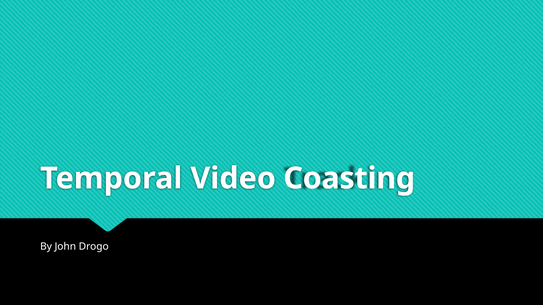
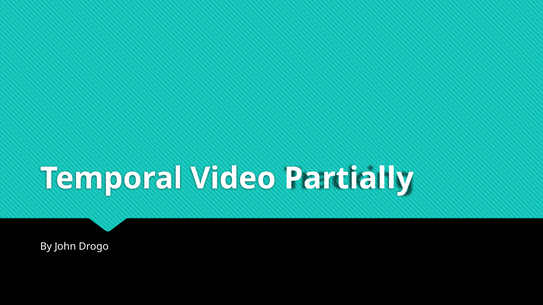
Coasting: Coasting -> Partially
